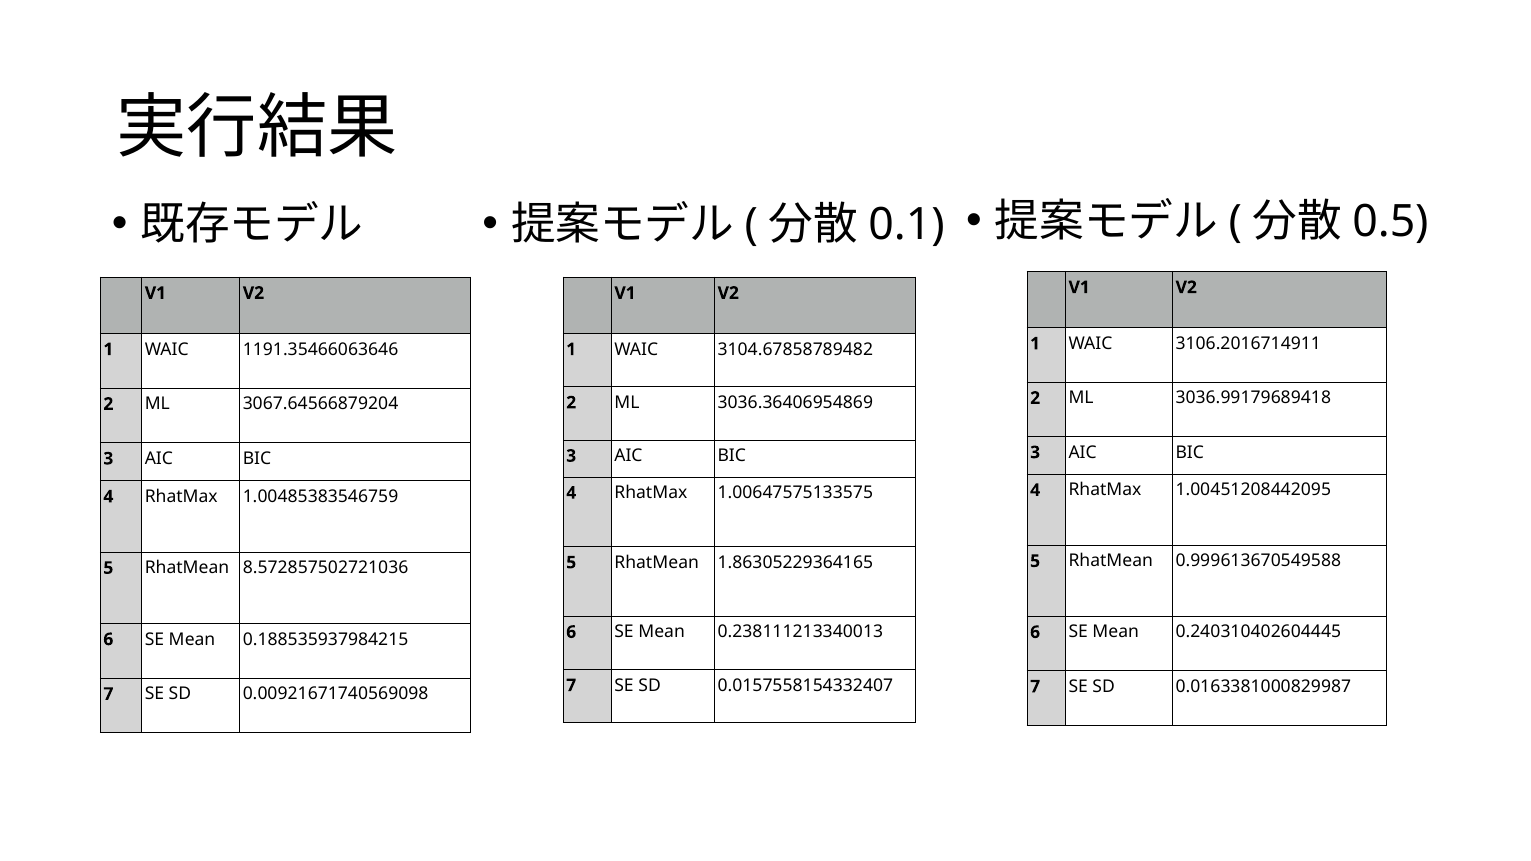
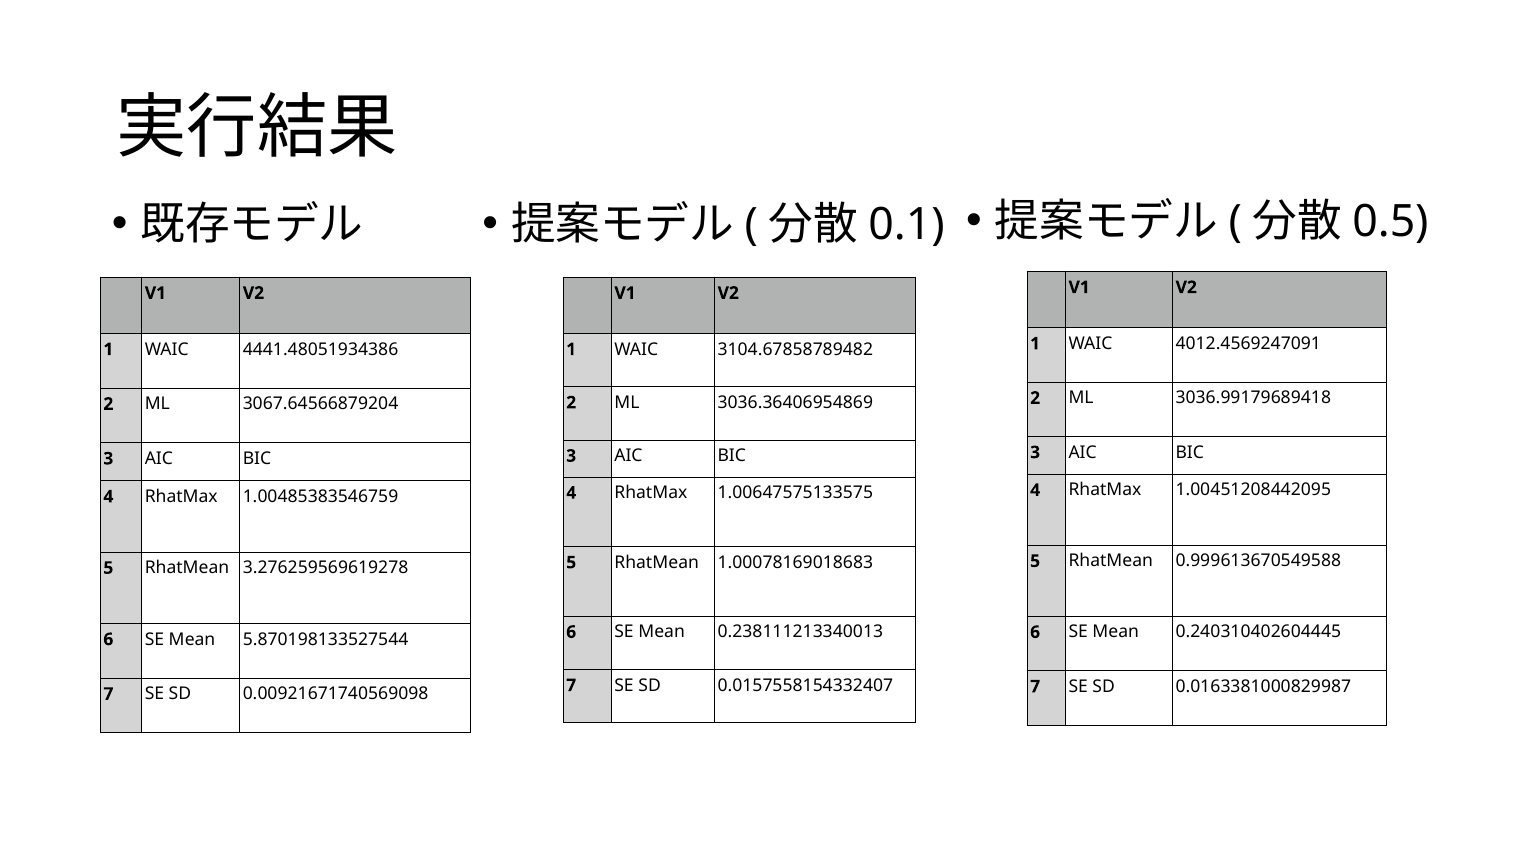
3106.2016714911: 3106.2016714911 -> 4012.4569247091
1191.35466063646: 1191.35466063646 -> 4441.48051934386
1.86305229364165: 1.86305229364165 -> 1.00078169018683
8.572857502721036: 8.572857502721036 -> 3.276259569619278
0.188535937984215: 0.188535937984215 -> 5.870198133527544
